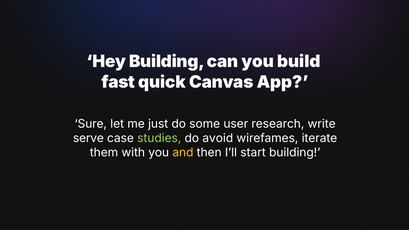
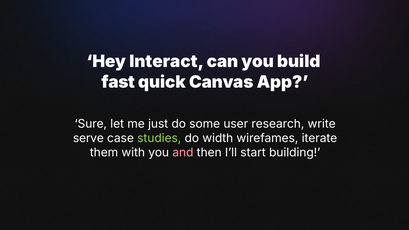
Hey Building: Building -> Interact
avoid: avoid -> width
and colour: yellow -> pink
